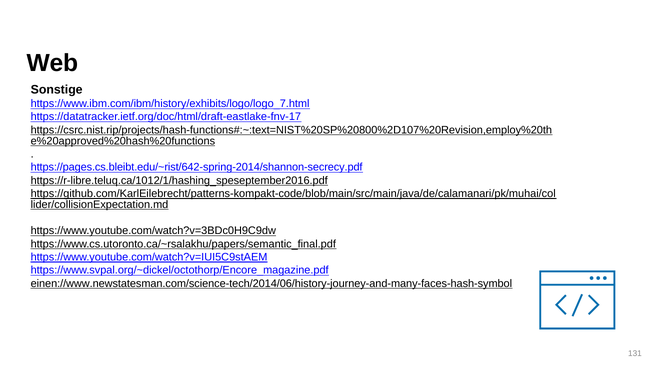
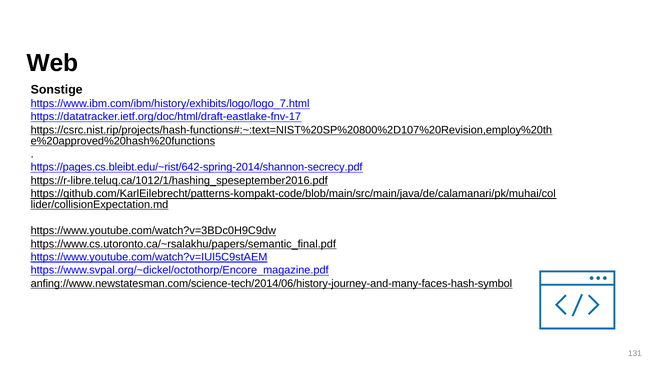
einen://www.newstatesman.com/science-tech/2014/06/history-journey-and-many-faces-hash-symbol: einen://www.newstatesman.com/science-tech/2014/06/history-journey-and-many-faces-hash-symbol -> anfing://www.newstatesman.com/science-tech/2014/06/history-journey-and-many-faces-hash-symbol
